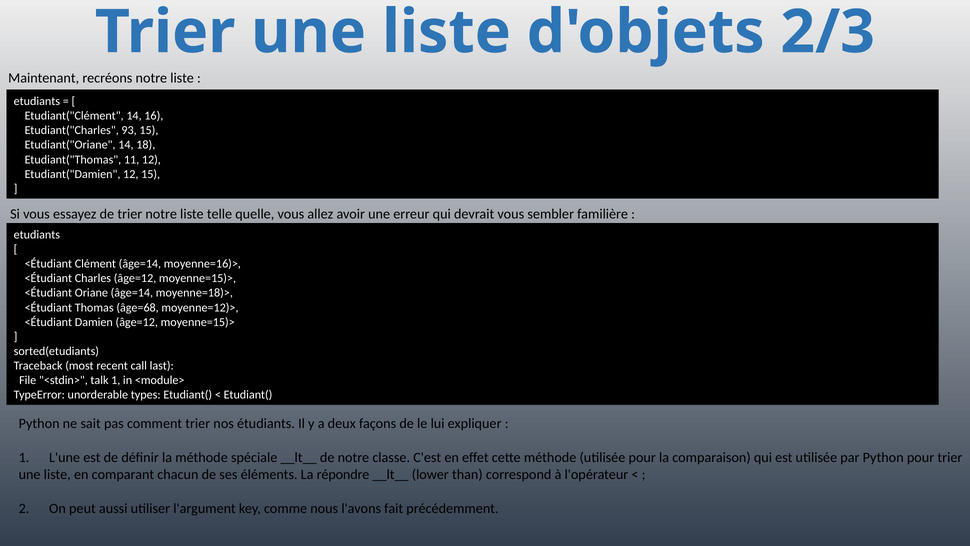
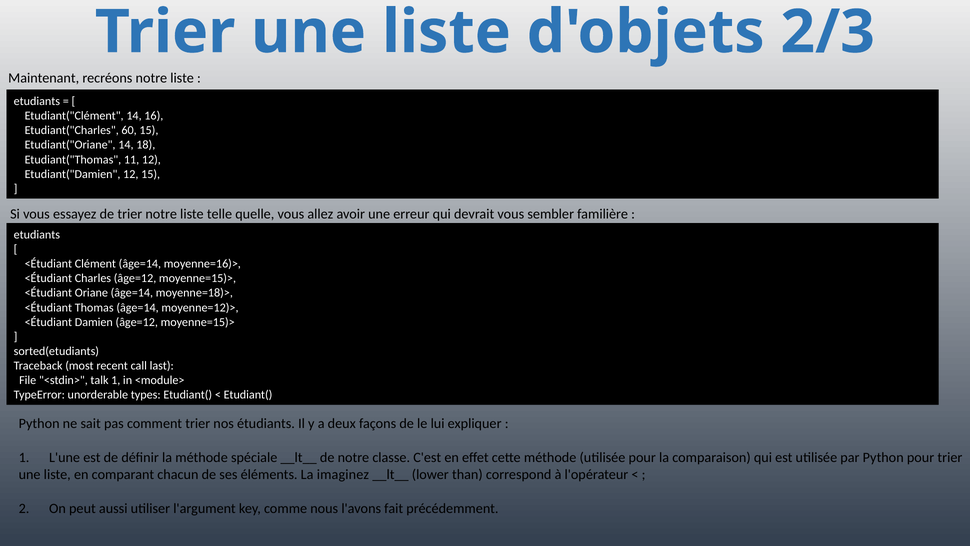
93: 93 -> 60
Thomas âge=68: âge=68 -> âge=14
répondre: répondre -> imaginez
